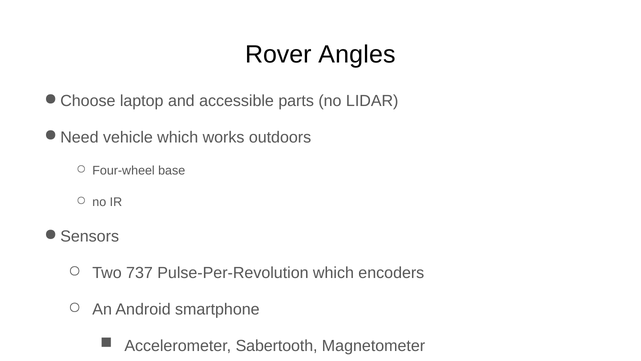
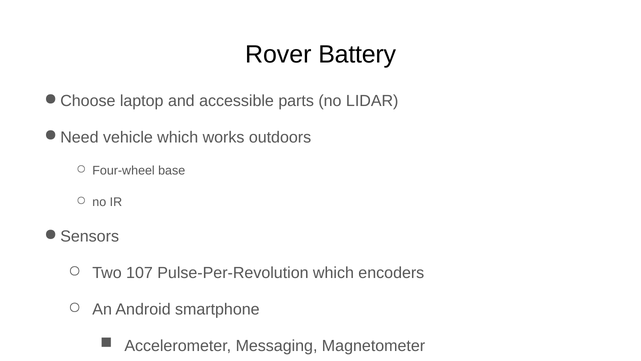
Angles: Angles -> Battery
737: 737 -> 107
Sabertooth: Sabertooth -> Messaging
